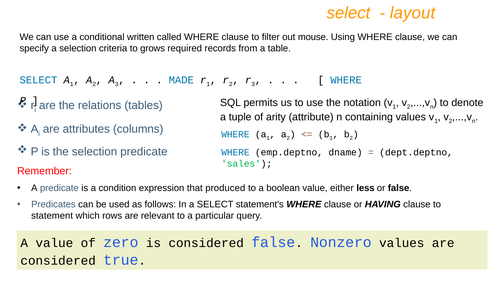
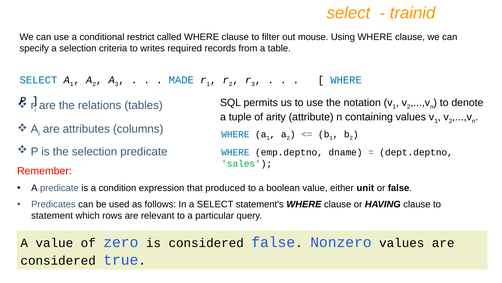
layout: layout -> trainid
written: written -> restrict
grows: grows -> writes
less: less -> unit
